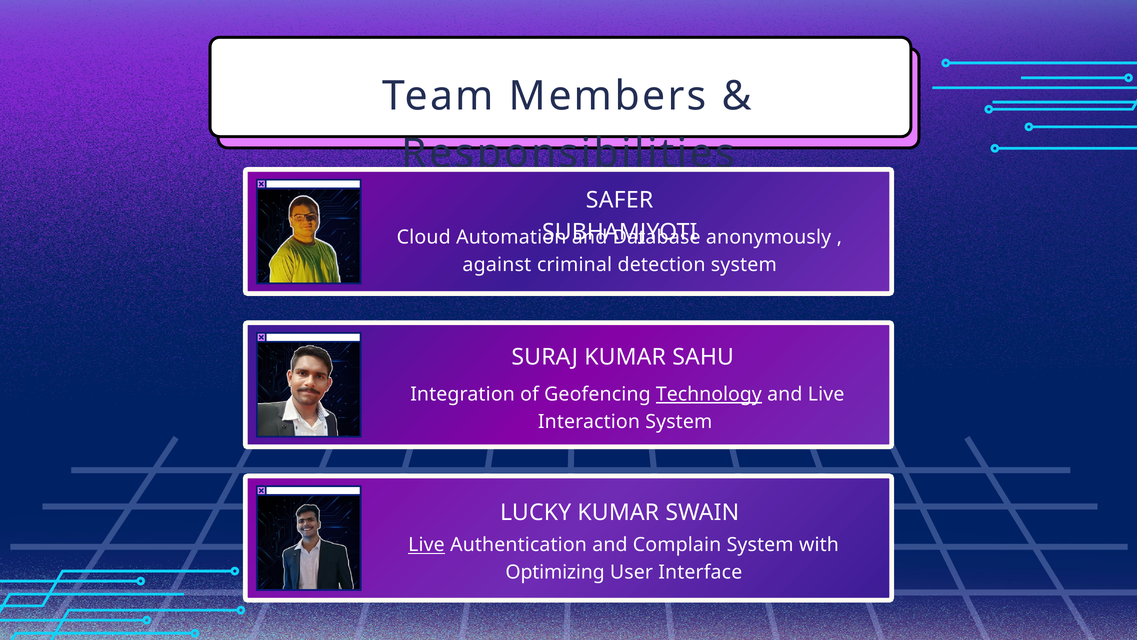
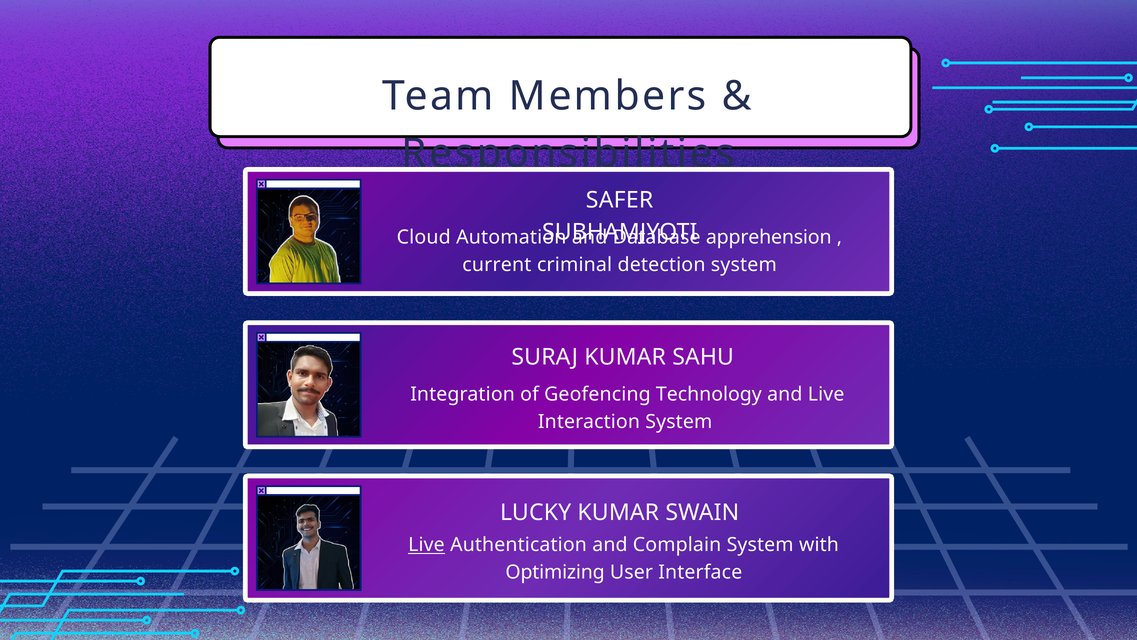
anonymously: anonymously -> apprehension
against: against -> current
Technology underline: present -> none
